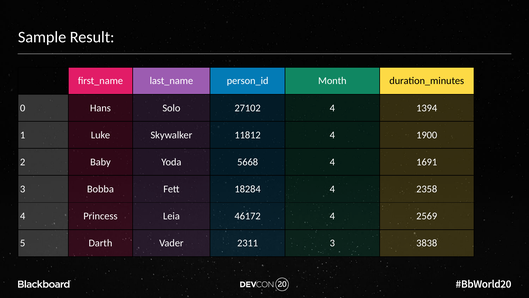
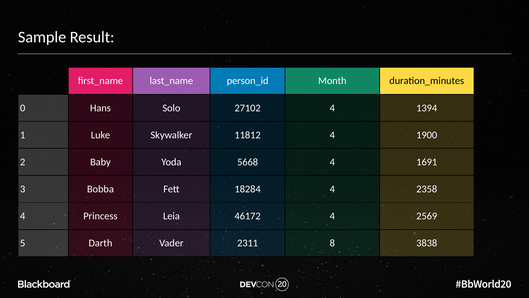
2311 3: 3 -> 8
